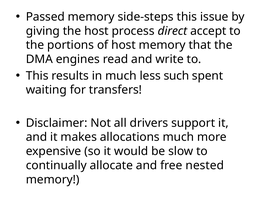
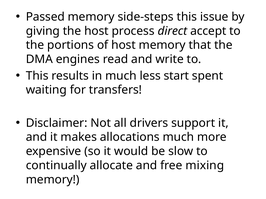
such: such -> start
nested: nested -> mixing
